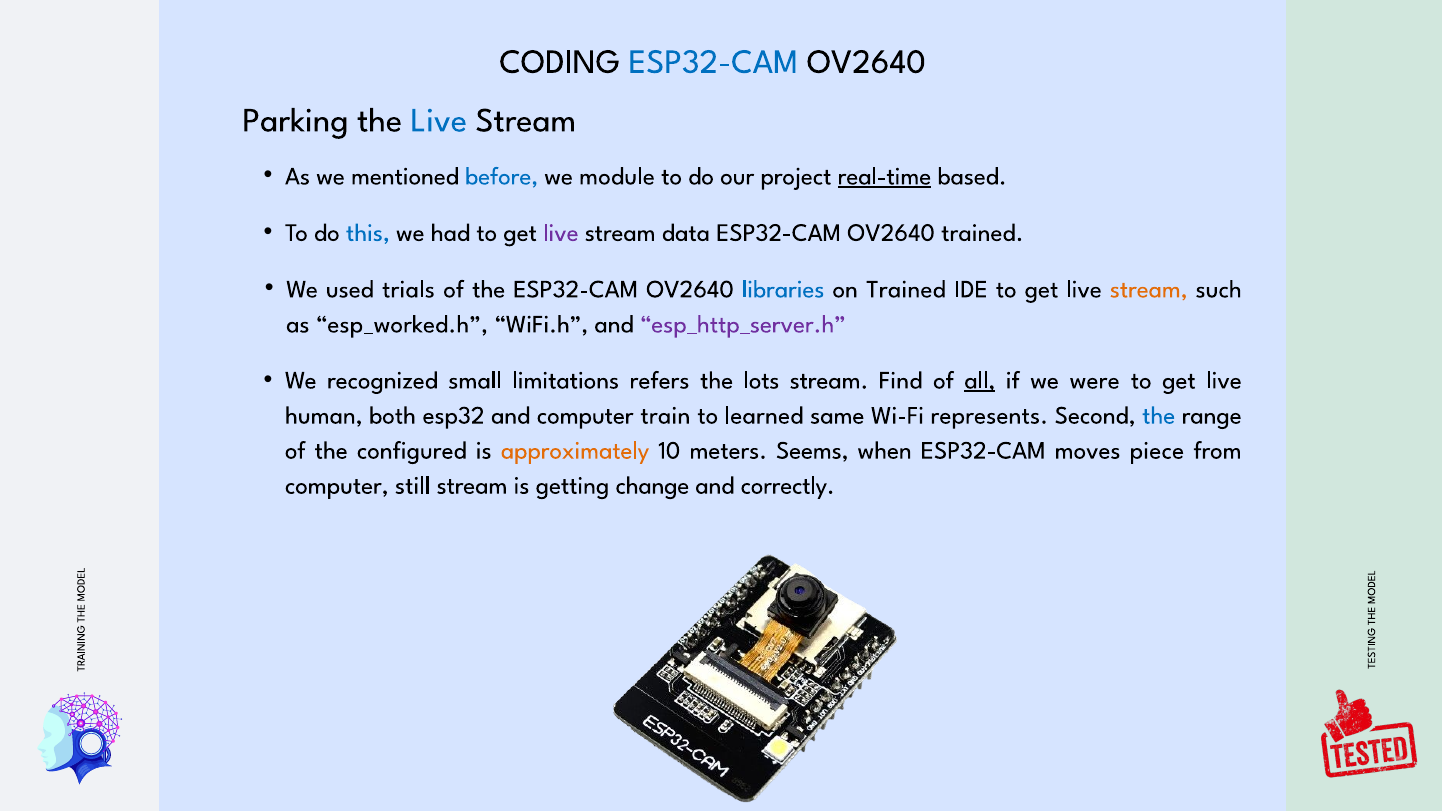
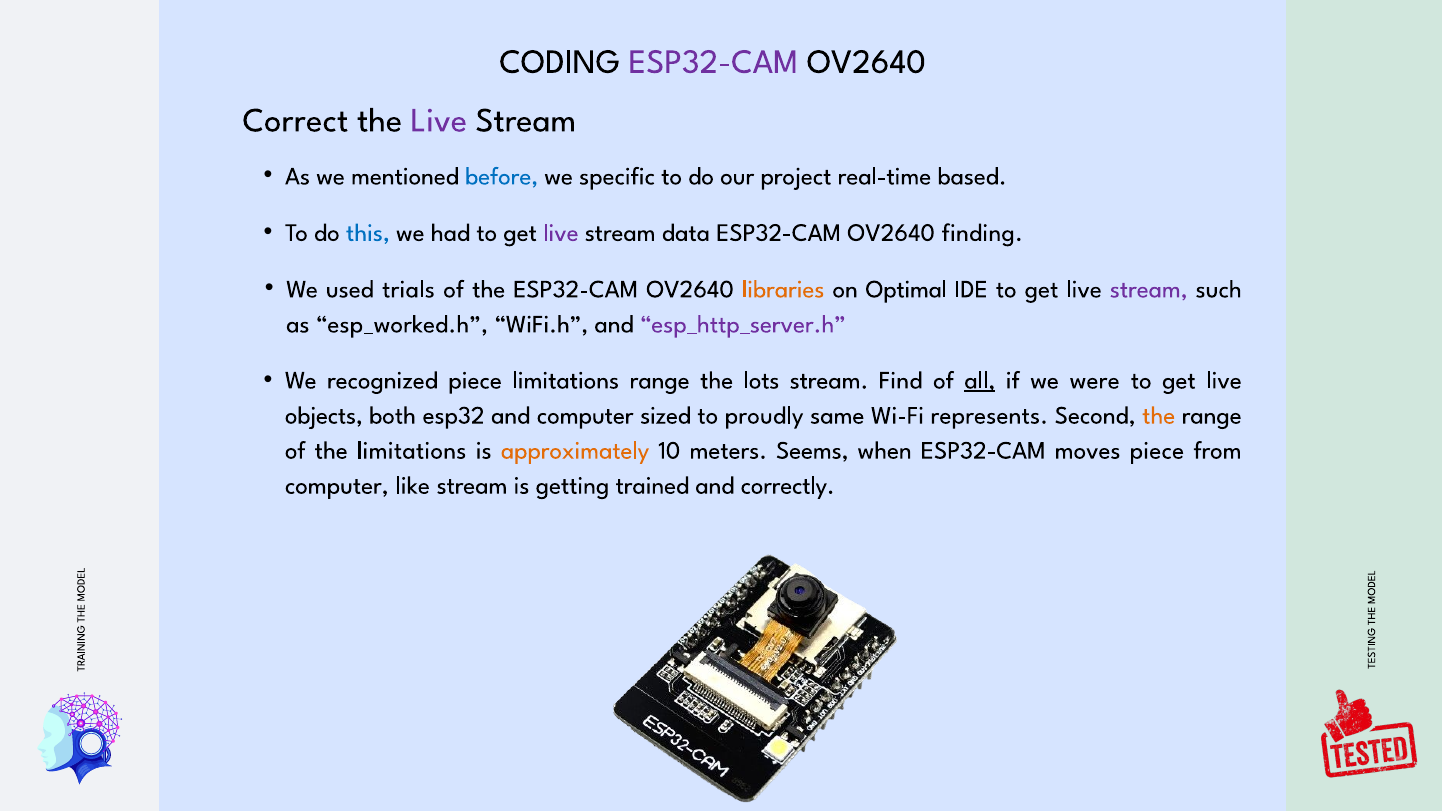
ESP32-CAM at (713, 62) colour: blue -> purple
Parking: Parking -> Correct
Live at (439, 120) colour: blue -> purple
module: module -> specific
real-time underline: present -> none
OV2640 trained: trained -> finding
libraries colour: blue -> orange
on Trained: Trained -> Optimal
stream at (1149, 289) colour: orange -> purple
recognized small: small -> piece
limitations refers: refers -> range
human: human -> objects
train: train -> sized
learned: learned -> proudly
the at (1159, 415) colour: blue -> orange
the configured: configured -> limitations
still: still -> like
change: change -> trained
